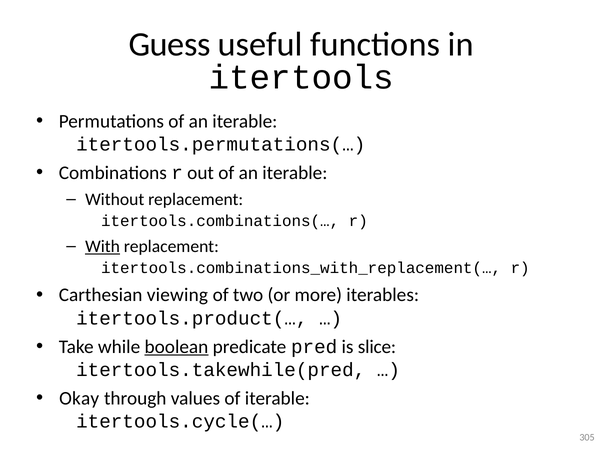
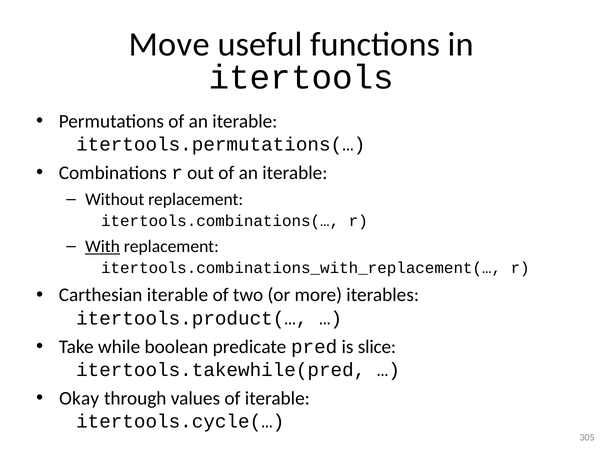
Guess: Guess -> Move
Carthesian viewing: viewing -> iterable
boolean underline: present -> none
